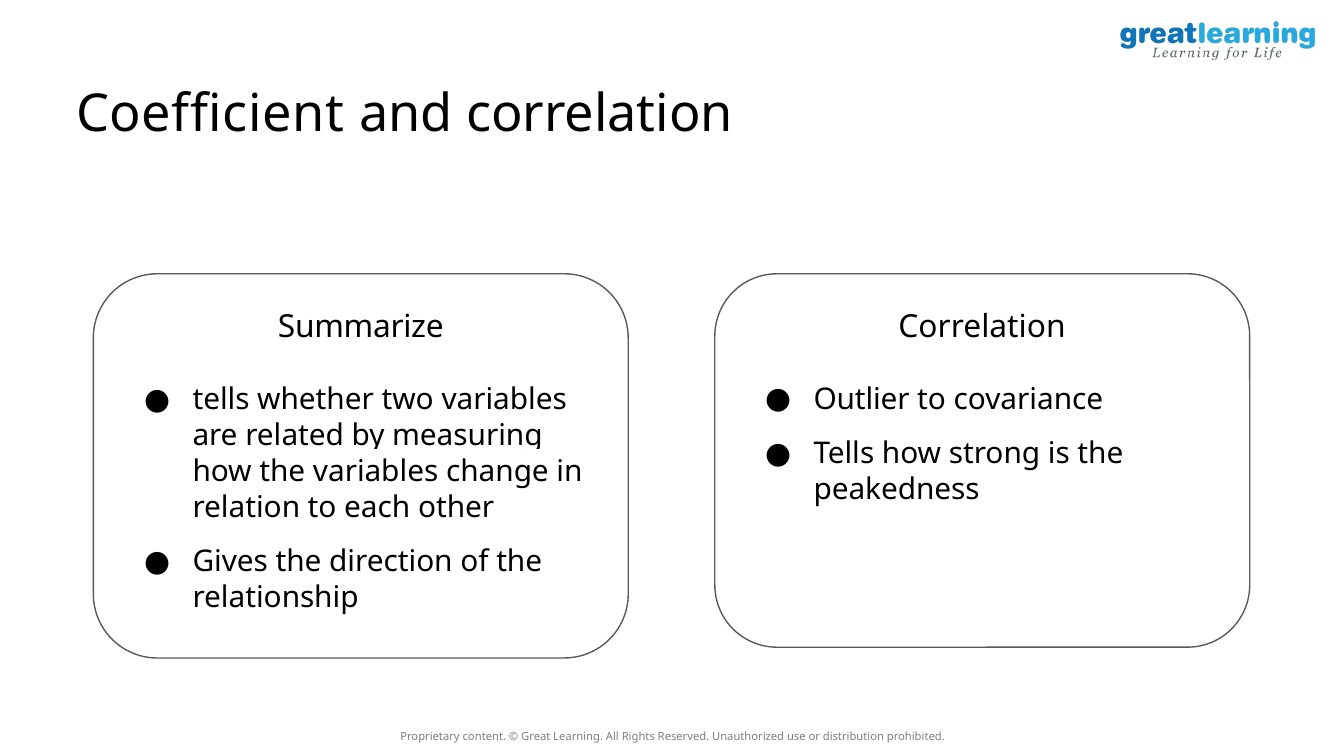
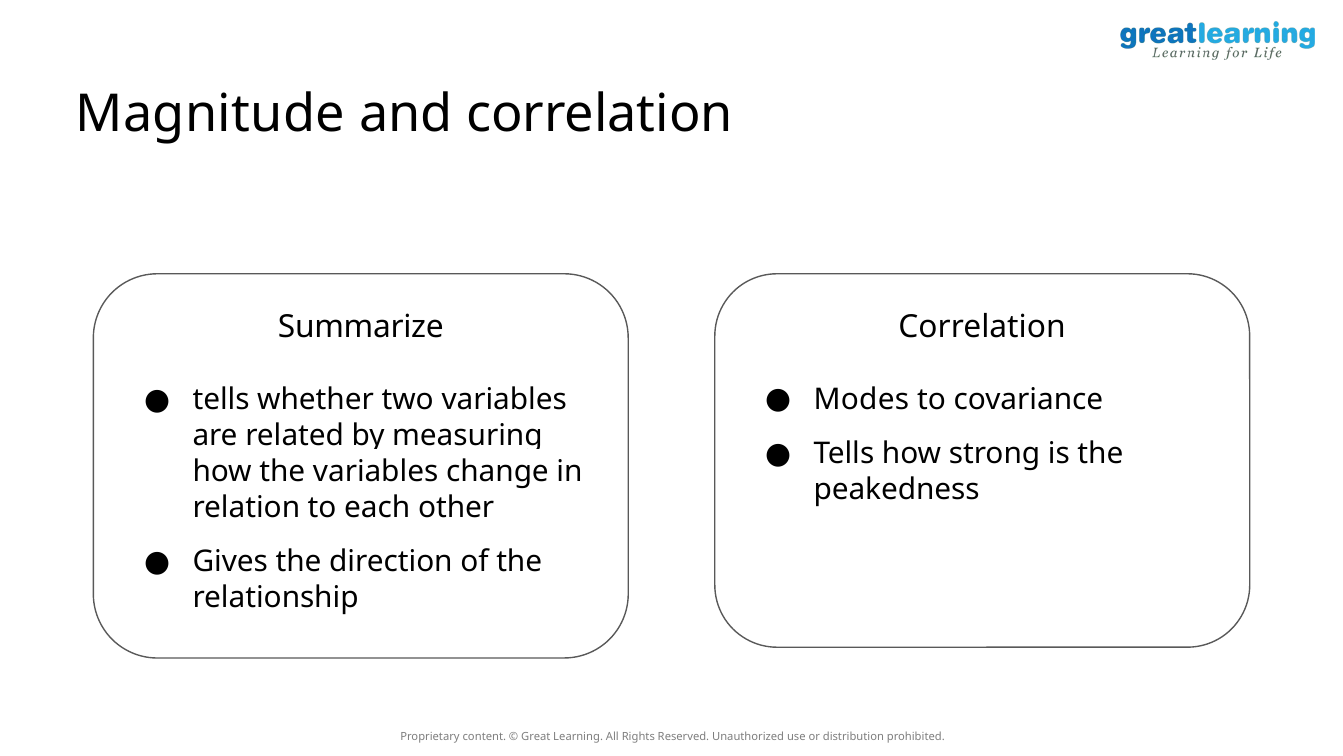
Coefficient: Coefficient -> Magnitude
Outlier: Outlier -> Modes
